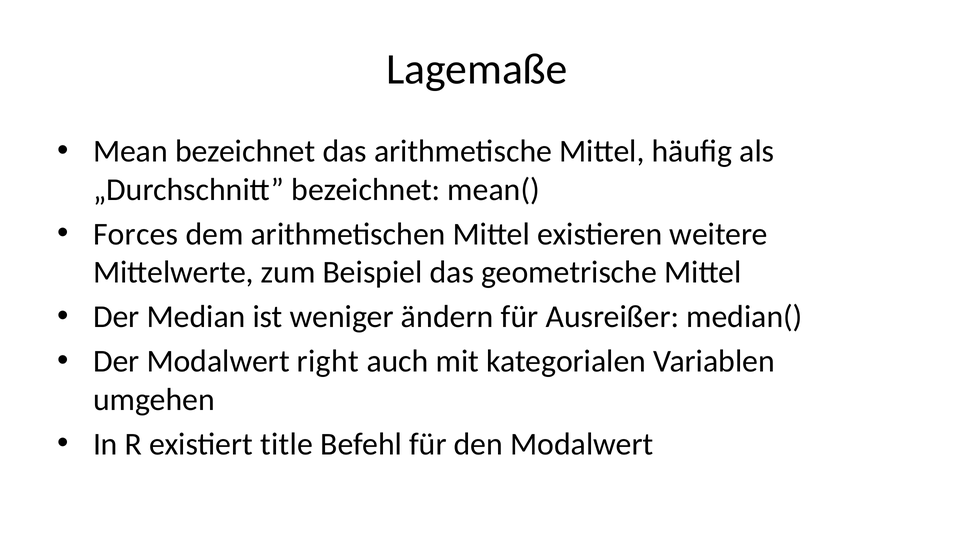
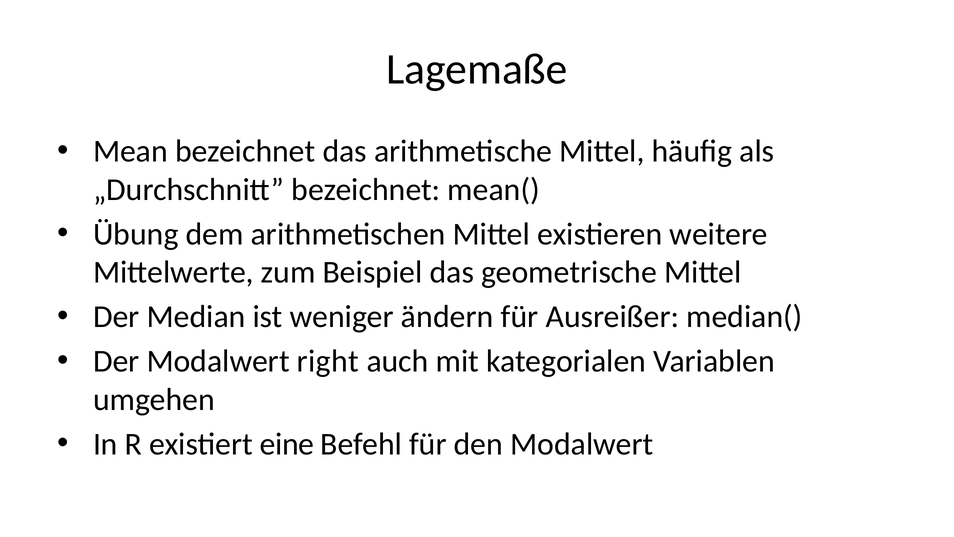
Forces: Forces -> Übung
title: title -> eine
